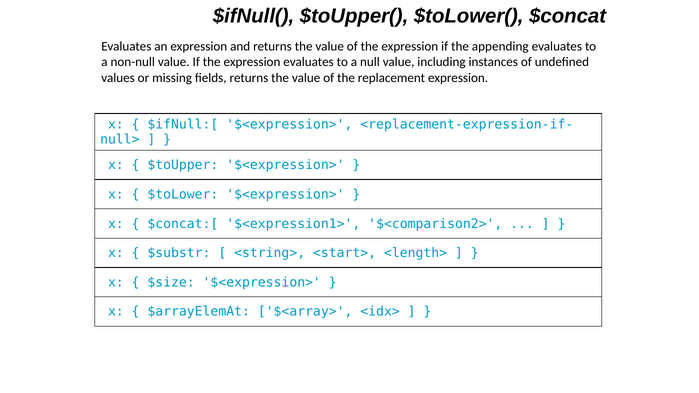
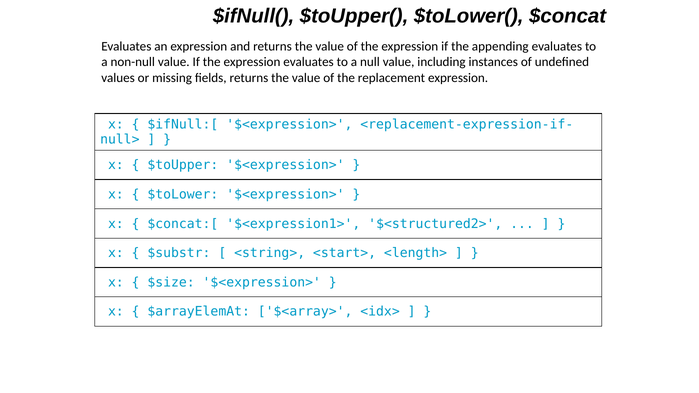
$<comparison2>: $<comparison2> -> $<structured2>
